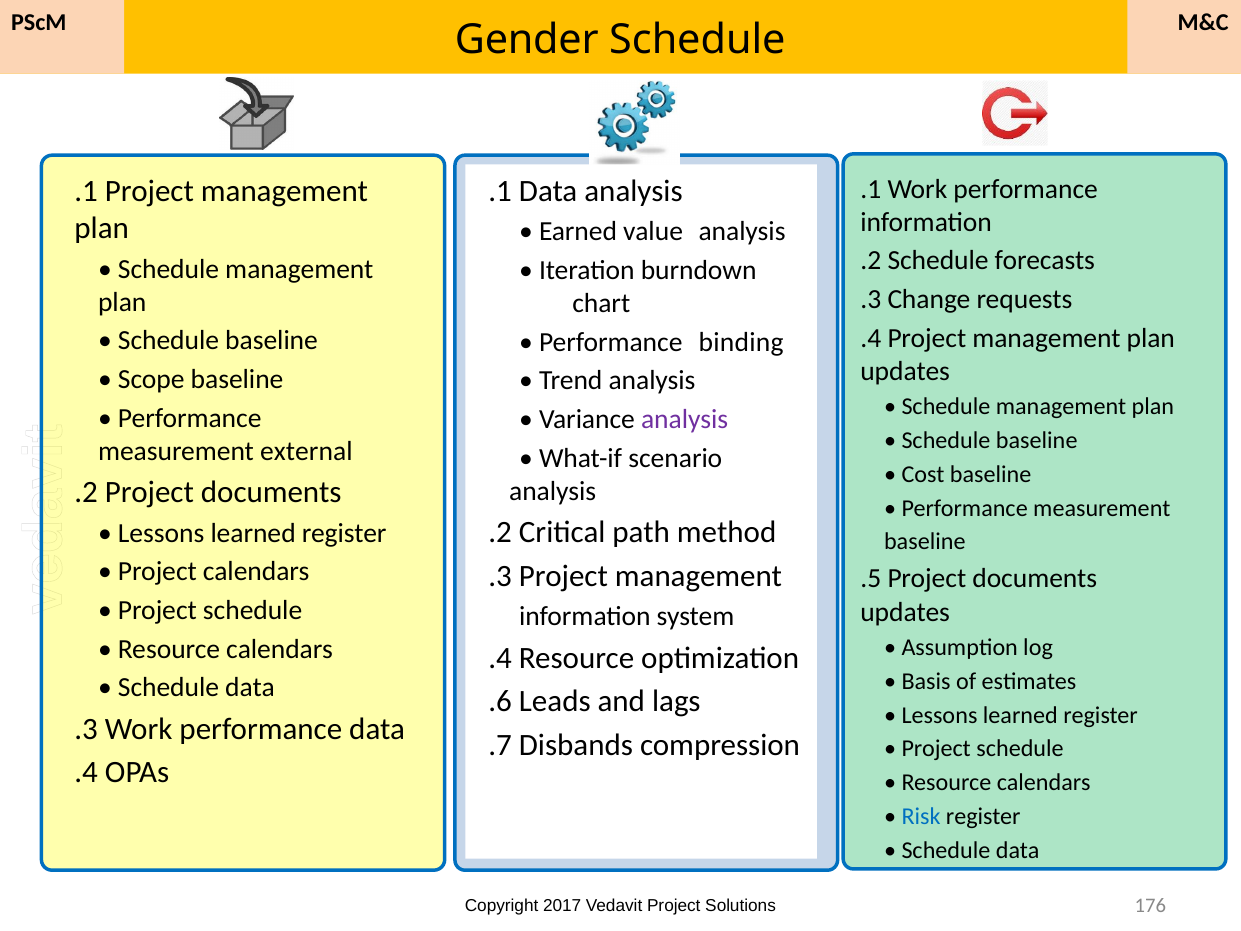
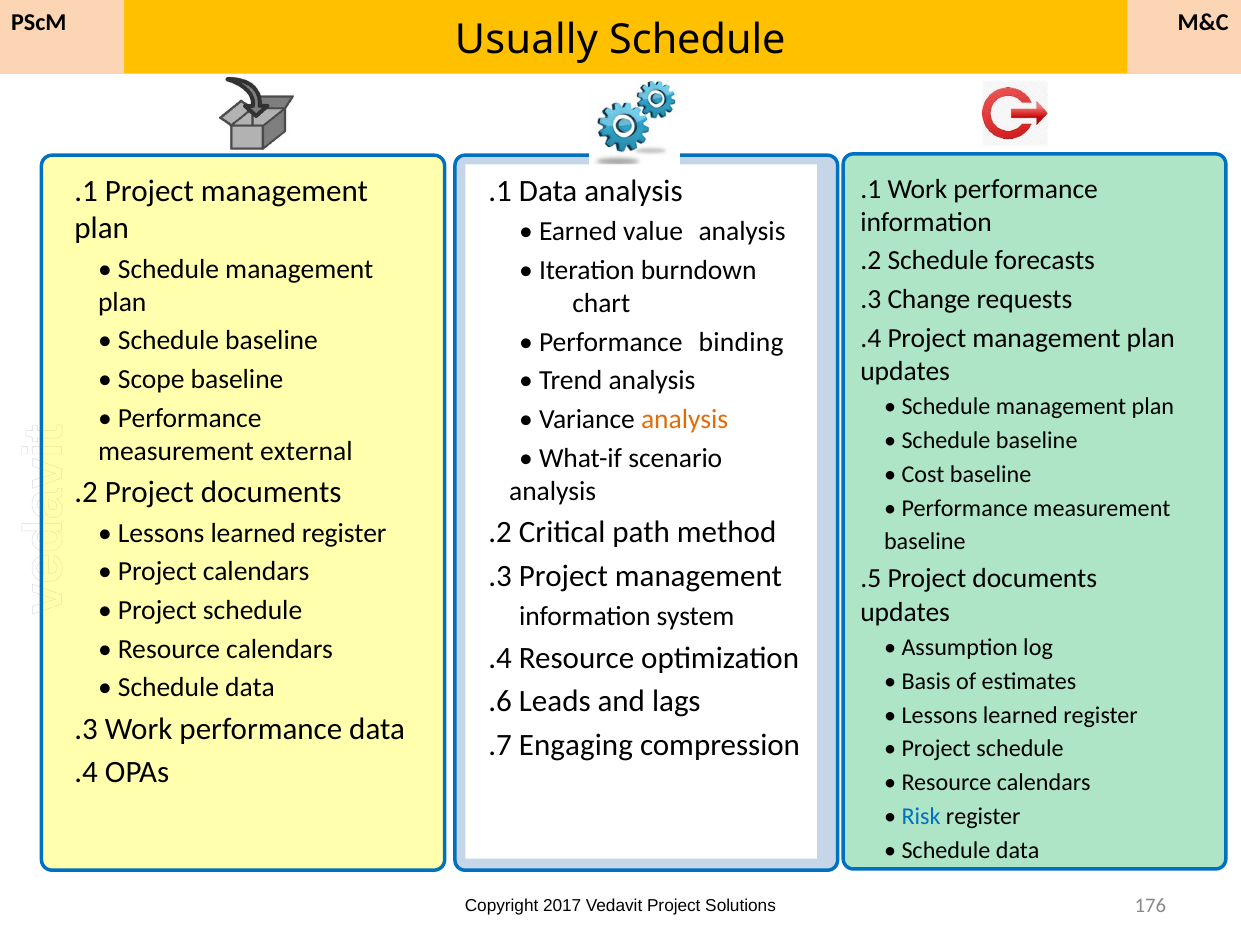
Gender: Gender -> Usually
analysis at (685, 419) colour: purple -> orange
Disbands: Disbands -> Engaging
